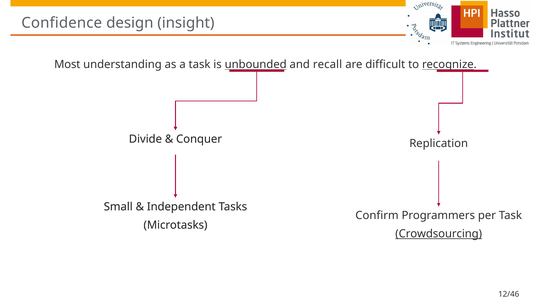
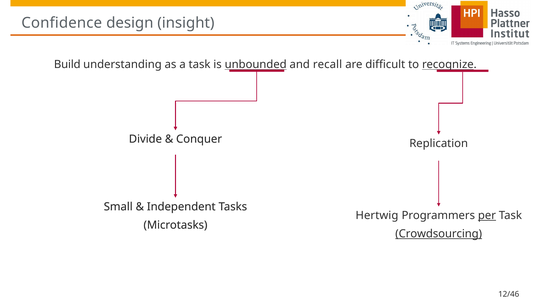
Most: Most -> Build
Confirm: Confirm -> Hertwig
per underline: none -> present
